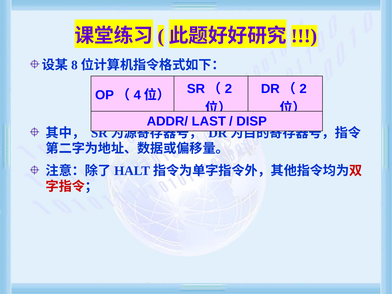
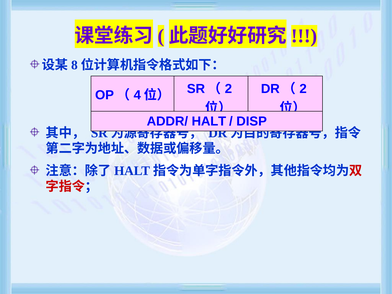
LAST: LAST -> HALT
